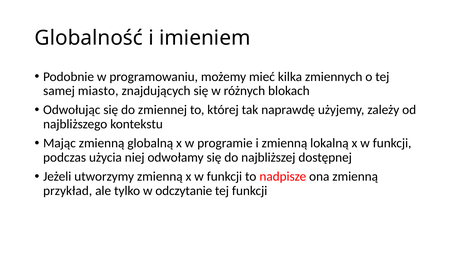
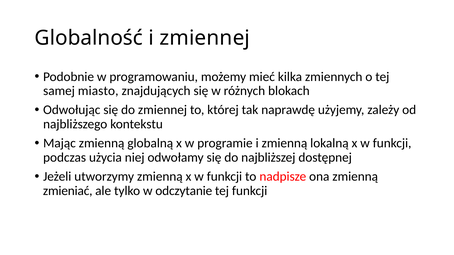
i imieniem: imieniem -> zmiennej
przykład: przykład -> zmieniać
